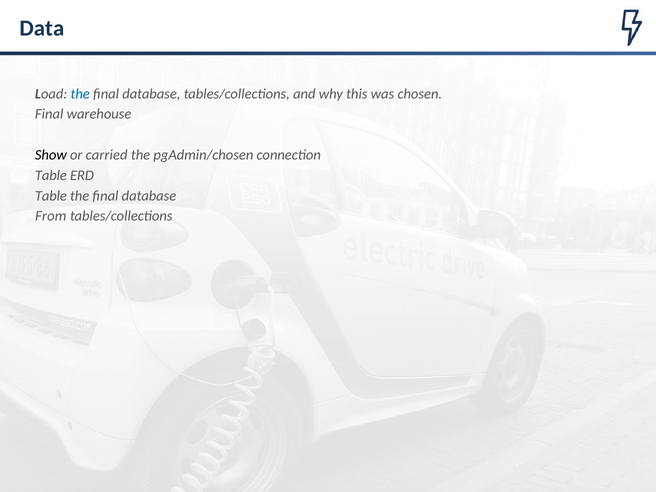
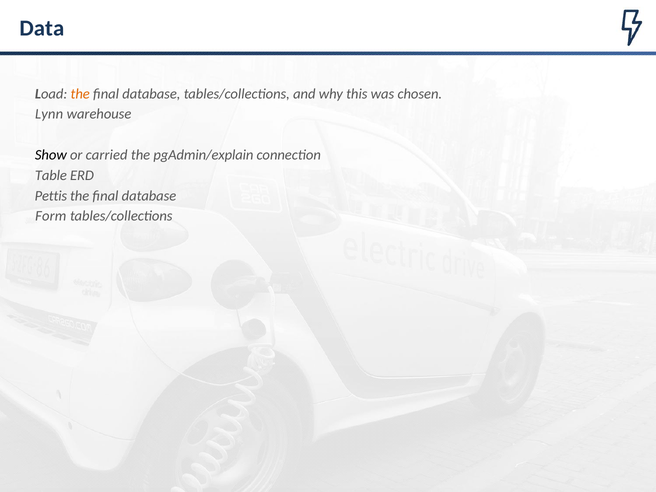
the at (80, 94) colour: blue -> orange
Final at (49, 114): Final -> Lynn
pgAdmin/chosen: pgAdmin/chosen -> pgAdmin/explain
Table at (51, 196): Table -> Pettis
From: From -> Form
